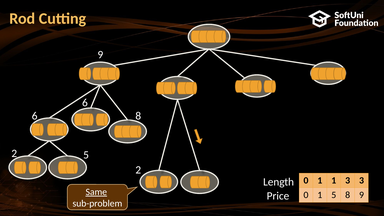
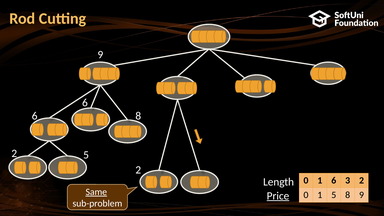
1 1: 1 -> 6
3 3: 3 -> 2
Price underline: none -> present
